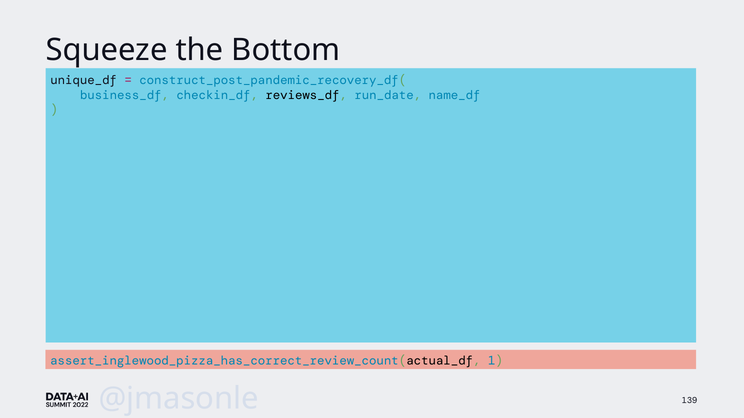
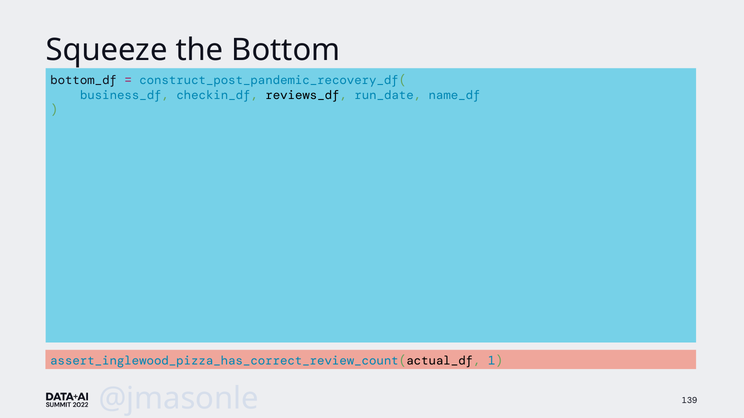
unique_df: unique_df -> bottom_df
